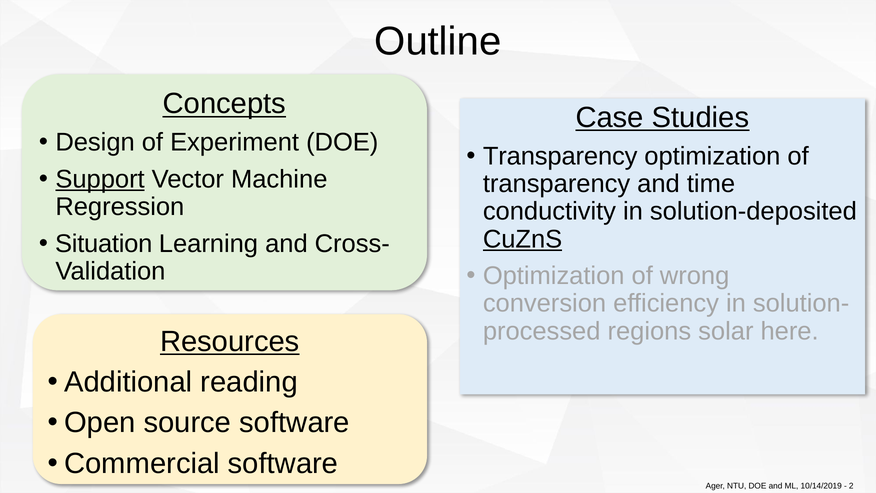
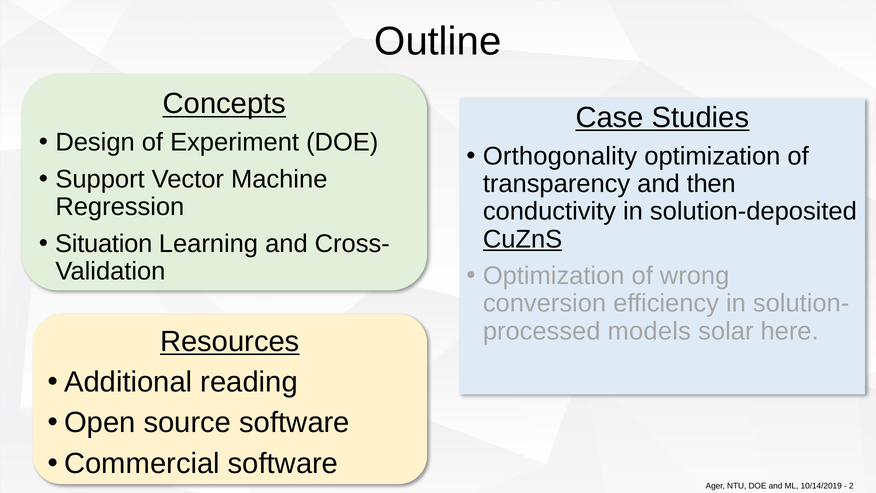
Transparency at (560, 156): Transparency -> Orthogonality
Support underline: present -> none
time: time -> then
regions: regions -> models
